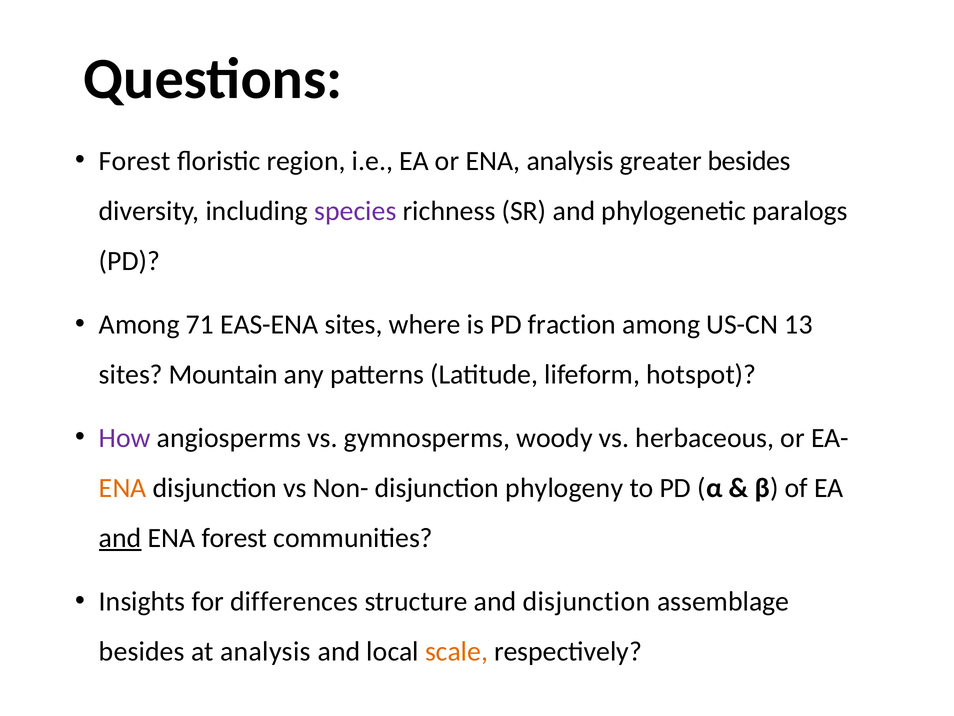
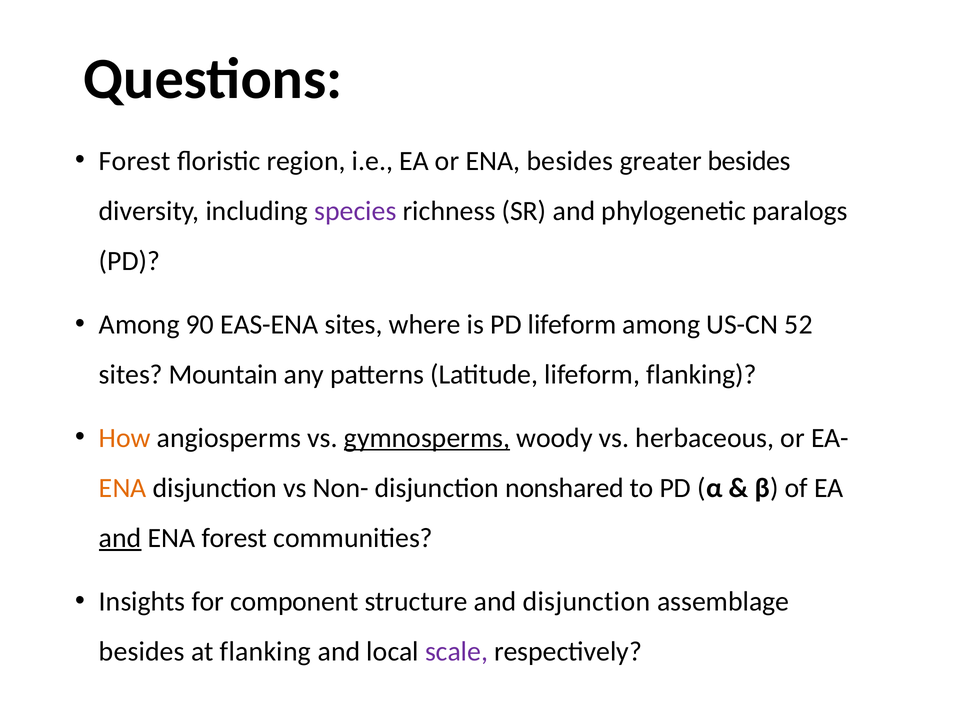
ENA analysis: analysis -> besides
71: 71 -> 90
PD fraction: fraction -> lifeform
13: 13 -> 52
lifeform hotspot: hotspot -> flanking
How colour: purple -> orange
gymnosperms underline: none -> present
phylogeny: phylogeny -> nonshared
differences: differences -> component
at analysis: analysis -> flanking
scale colour: orange -> purple
